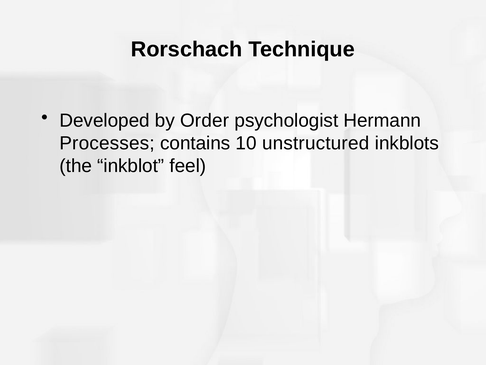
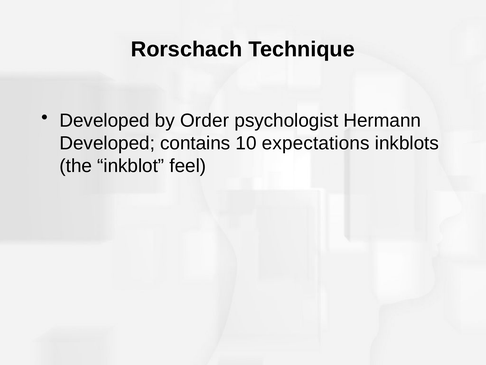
Processes at (107, 143): Processes -> Developed
unstructured: unstructured -> expectations
